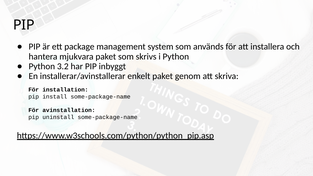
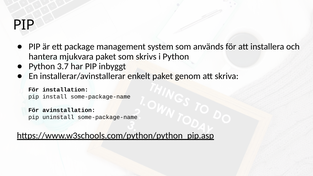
3.2: 3.2 -> 3.7
